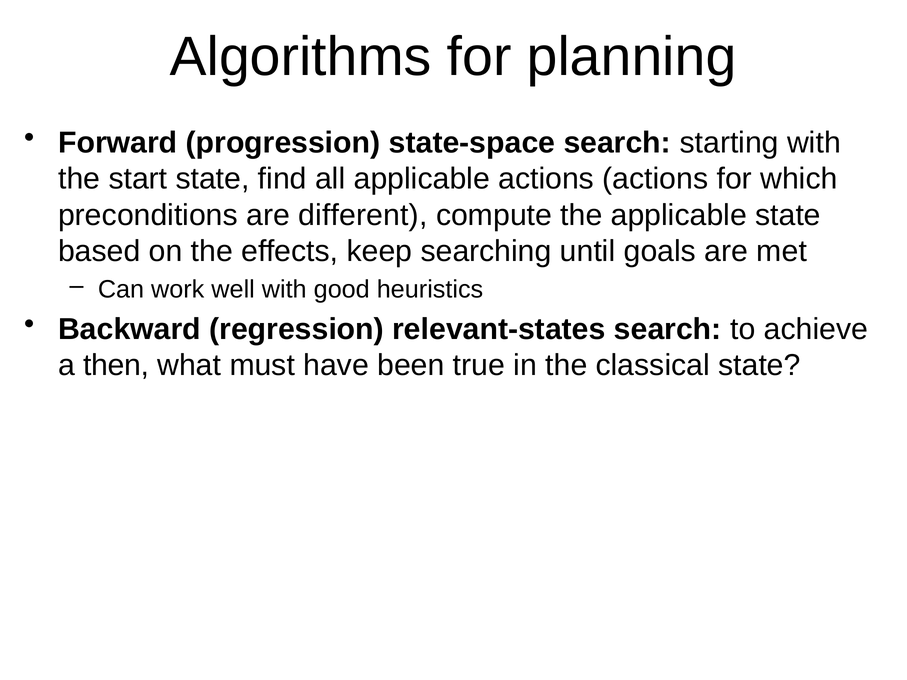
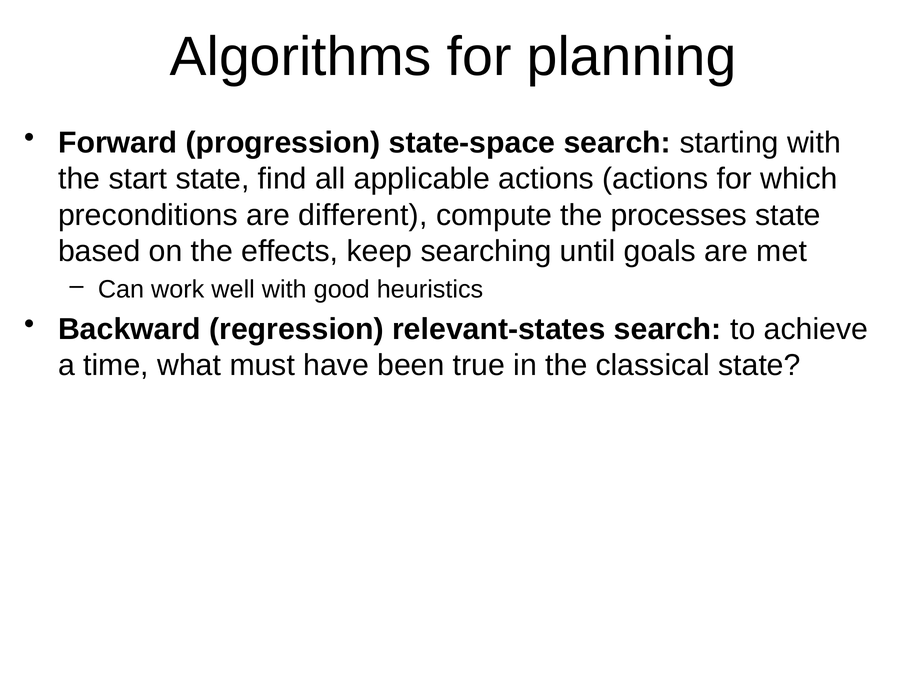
the applicable: applicable -> processes
then: then -> time
